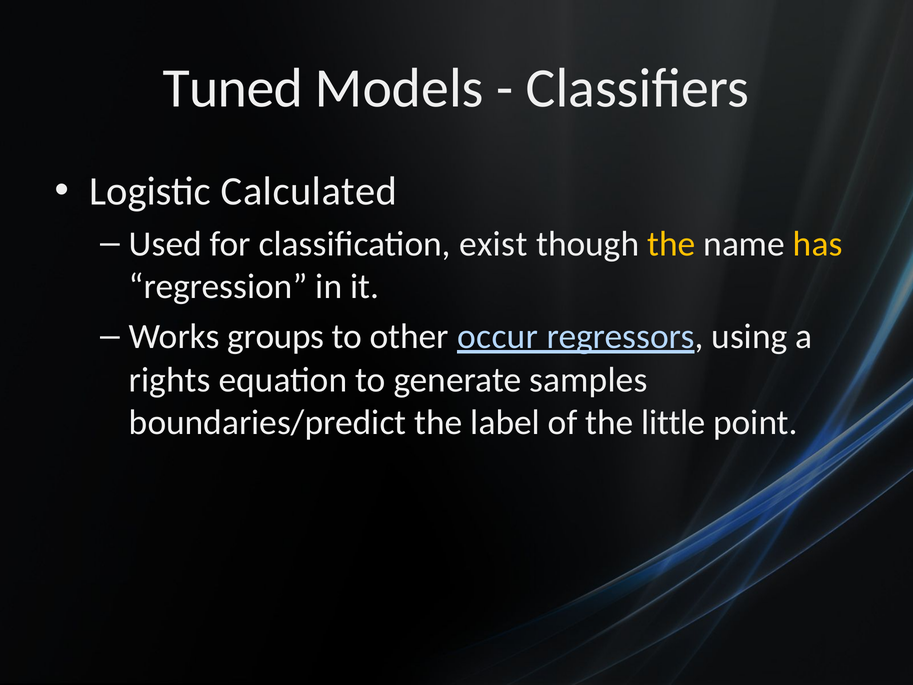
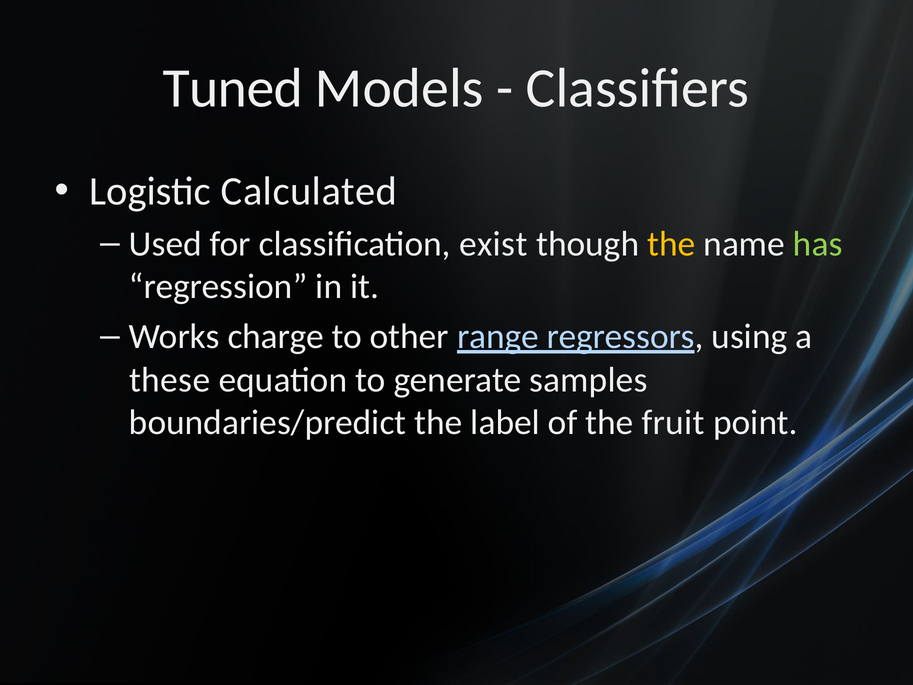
has colour: yellow -> light green
groups: groups -> charge
occur: occur -> range
rights: rights -> these
little: little -> fruit
